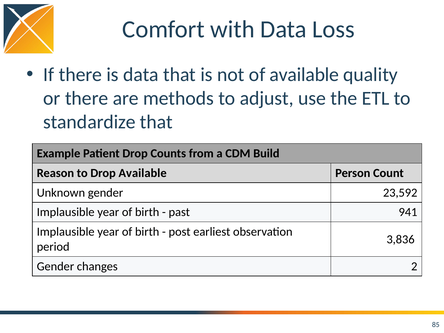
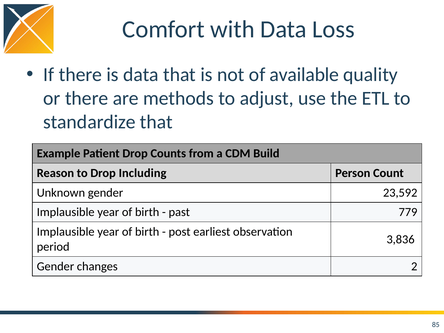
Drop Available: Available -> Including
941: 941 -> 779
